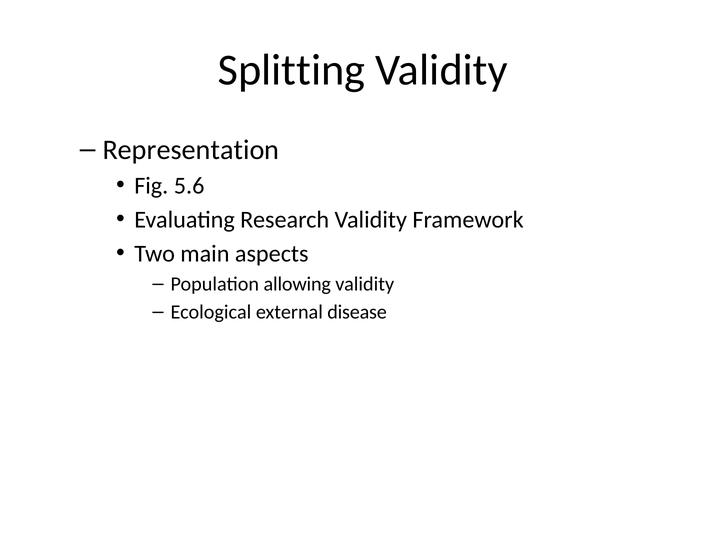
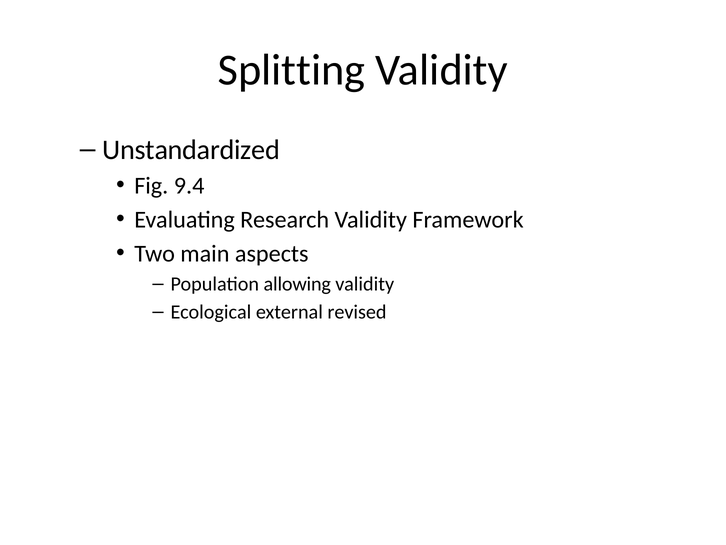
Representation: Representation -> Unstandardized
5.6: 5.6 -> 9.4
disease: disease -> revised
